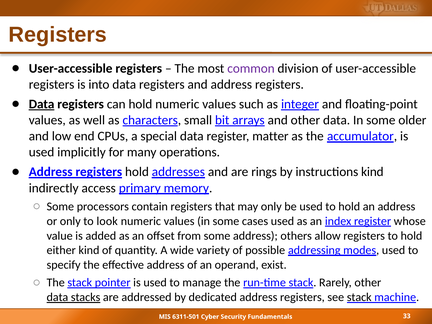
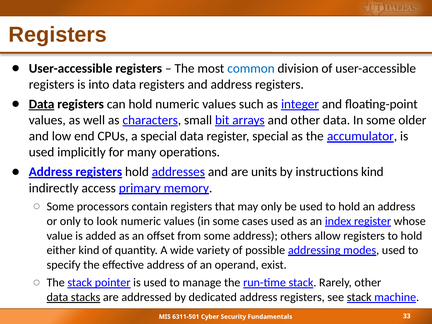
common colour: purple -> blue
register matter: matter -> special
rings: rings -> units
